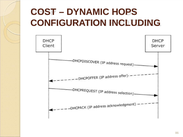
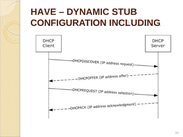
COST: COST -> HAVE
HOPS: HOPS -> STUB
